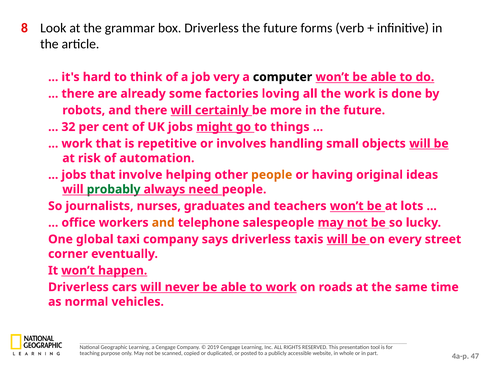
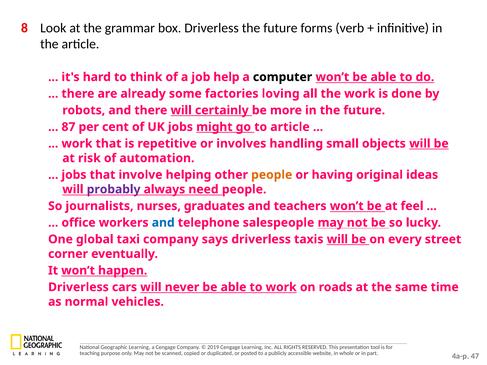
very: very -> help
32: 32 -> 87
to things: things -> article
probably colour: green -> purple
lots: lots -> feel
and at (163, 223) colour: orange -> blue
